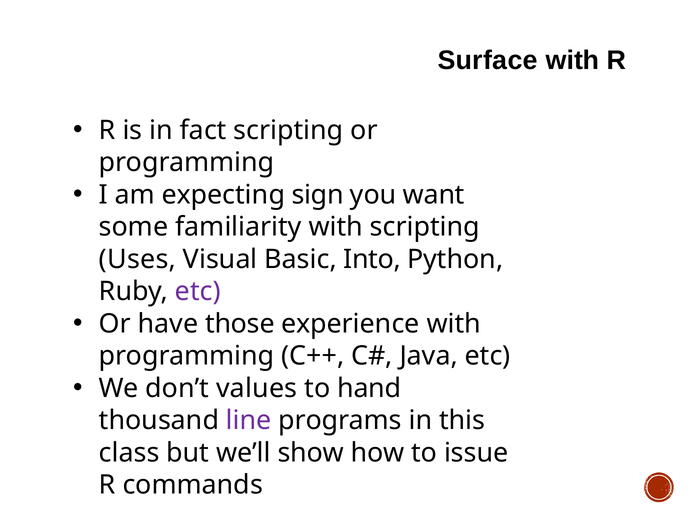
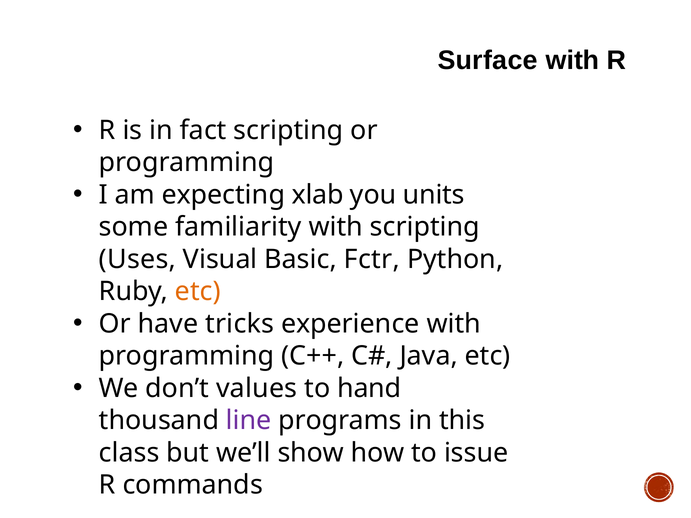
sign: sign -> xlab
want: want -> units
Into: Into -> Fctr
etc at (198, 292) colour: purple -> orange
those: those -> tricks
